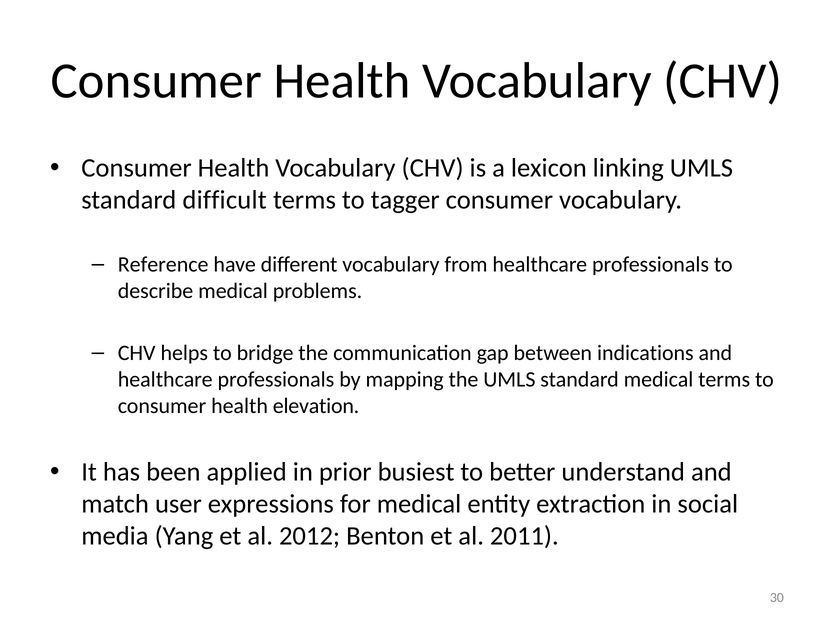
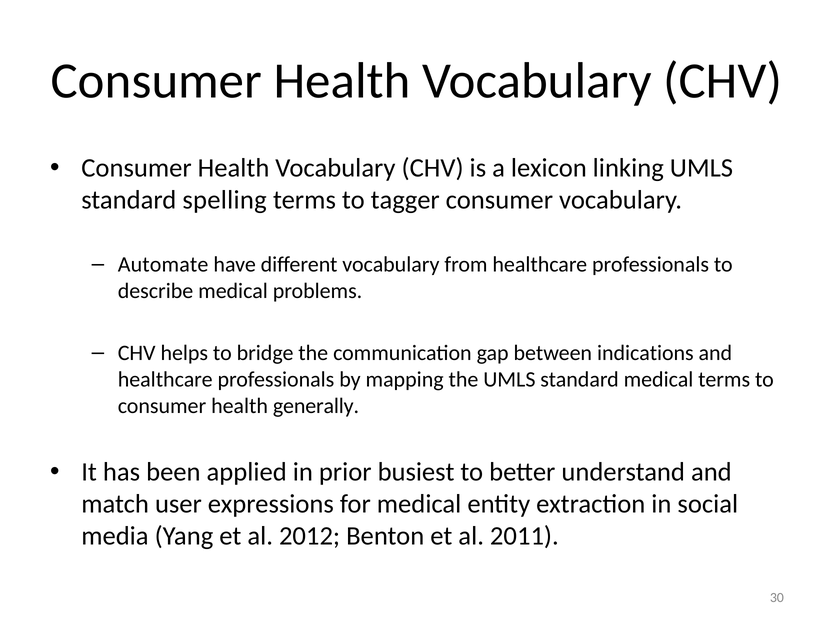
difficult: difficult -> spelling
Reference: Reference -> Automate
elevation: elevation -> generally
